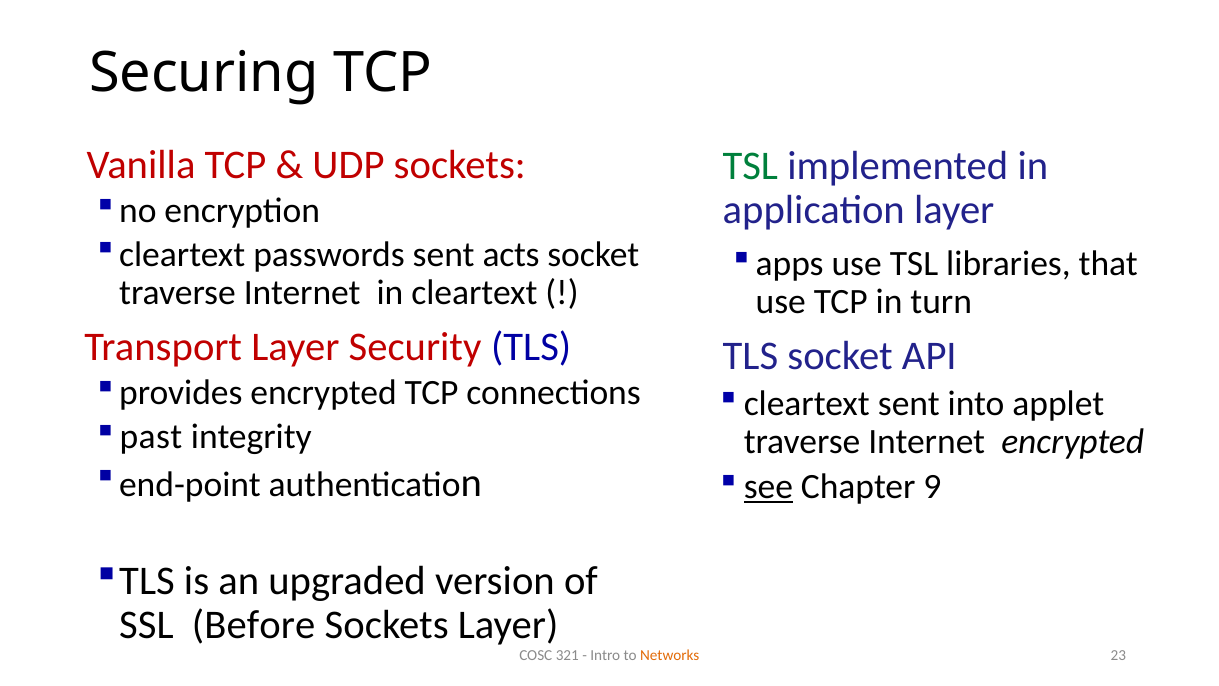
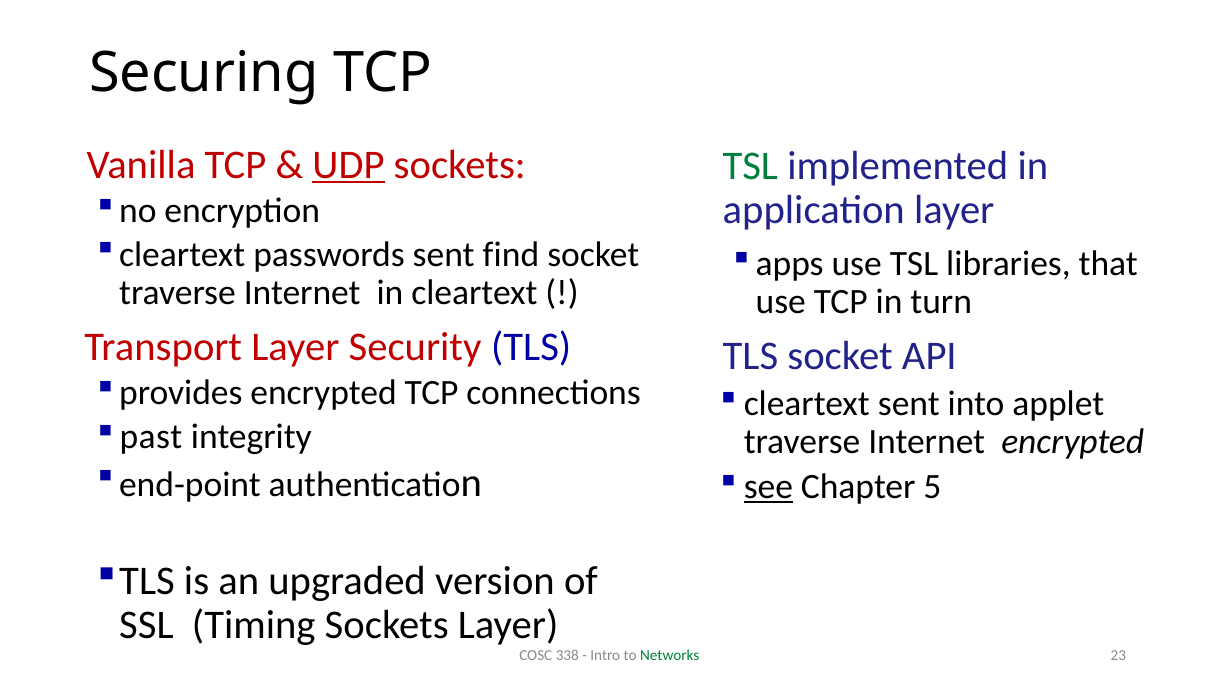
UDP underline: none -> present
acts: acts -> find
9: 9 -> 5
Before: Before -> Timing
321: 321 -> 338
Networks colour: orange -> green
